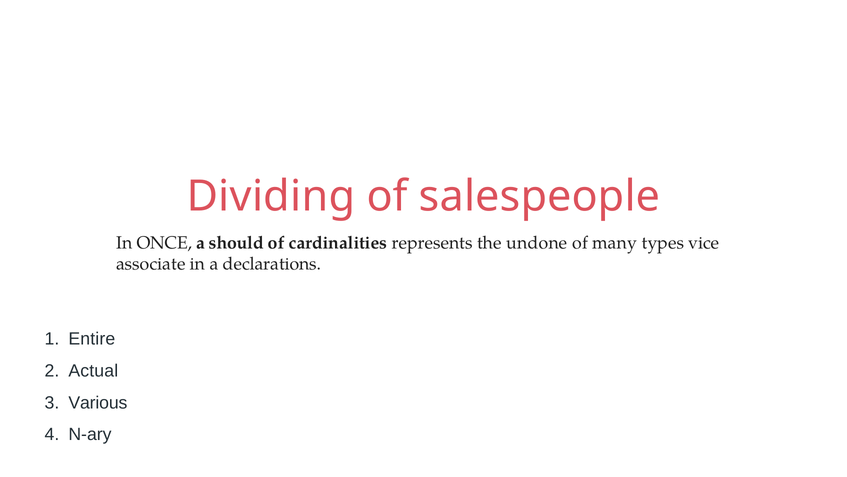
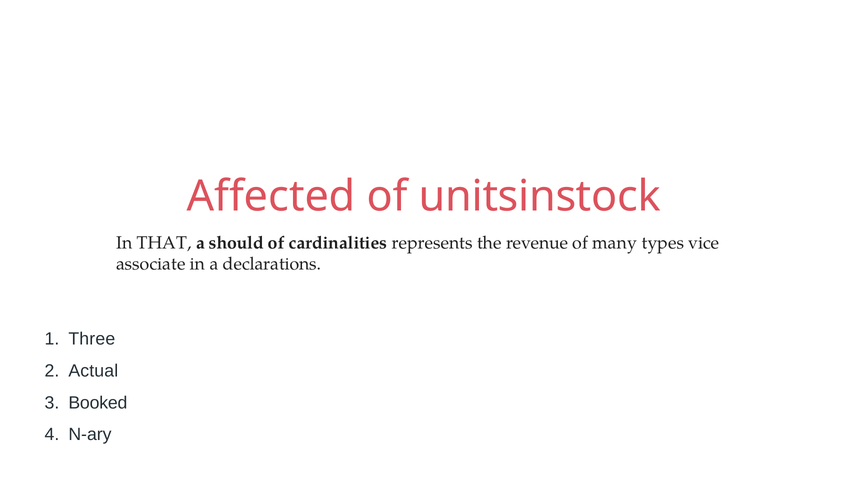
Dividing: Dividing -> Affected
salespeople: salespeople -> unitsinstock
ONCE: ONCE -> THAT
undone: undone -> revenue
Entire: Entire -> Three
Various: Various -> Booked
